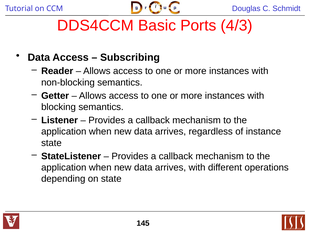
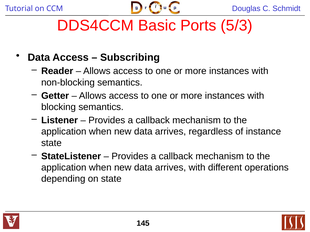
4/3: 4/3 -> 5/3
